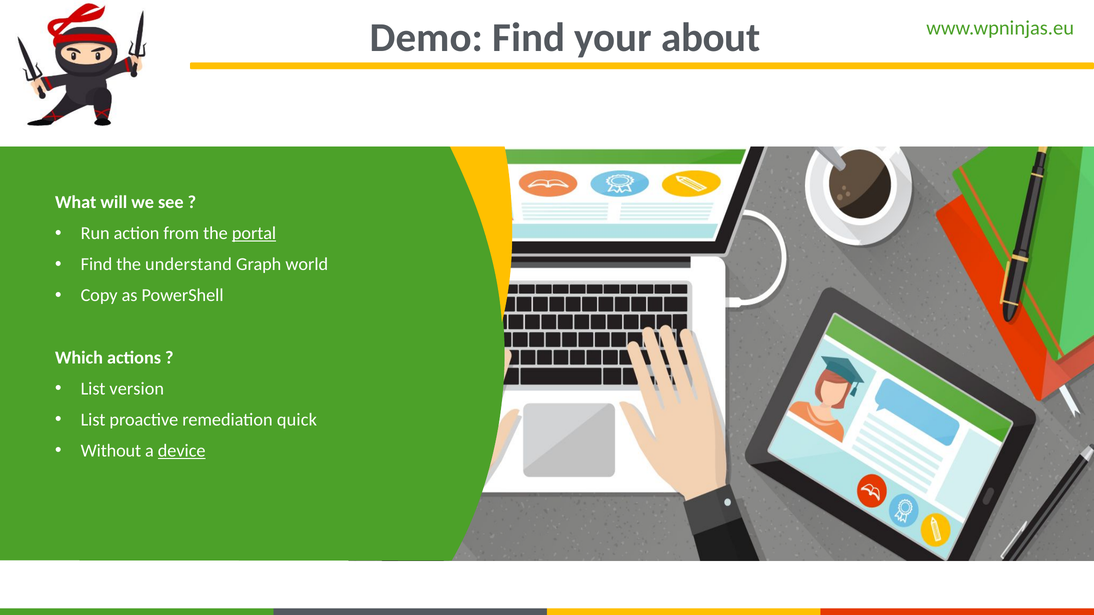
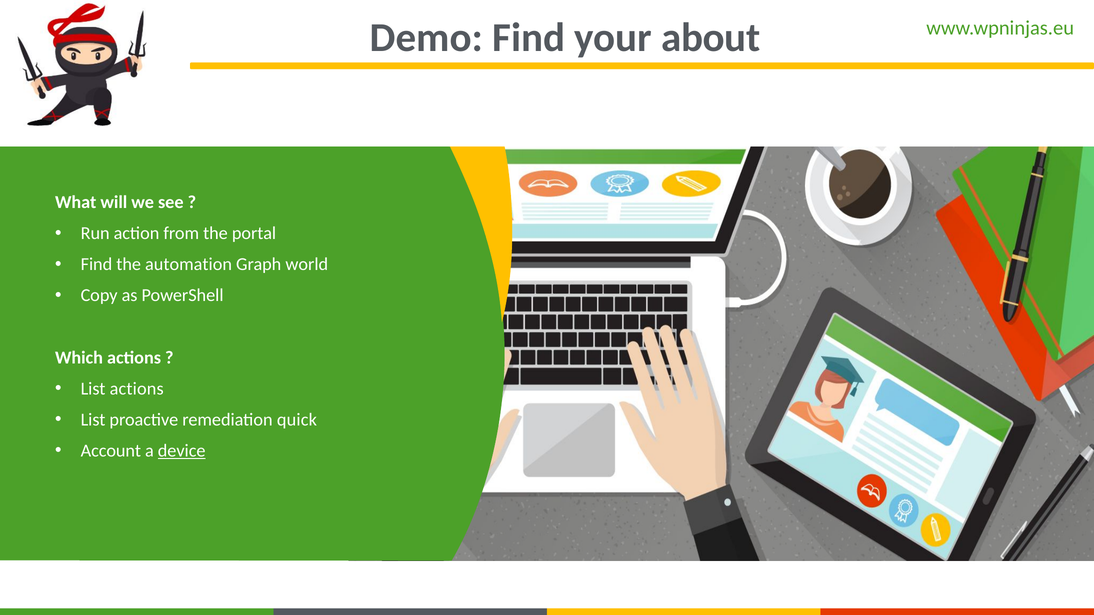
portal underline: present -> none
understand: understand -> automation
List version: version -> actions
Without: Without -> Account
